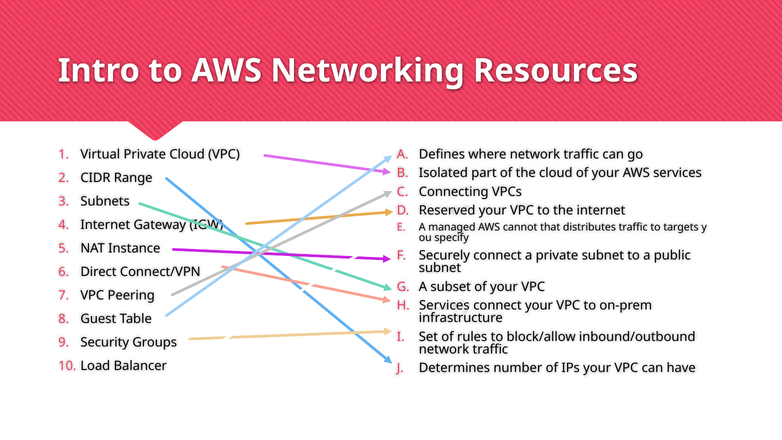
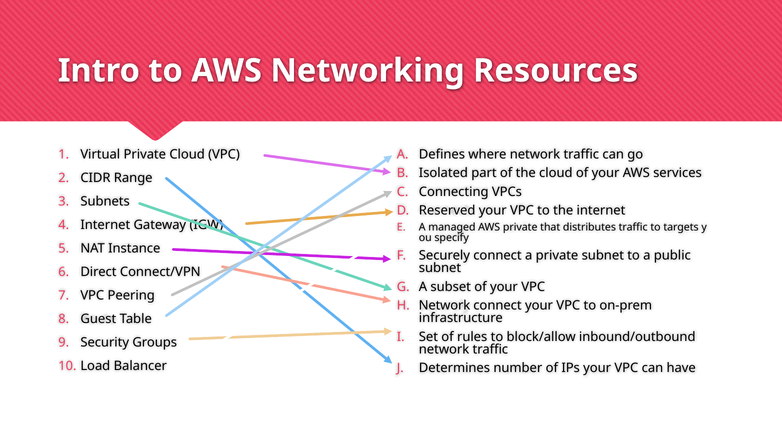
AWS cannot: cannot -> private
Services at (444, 305): Services -> Network
